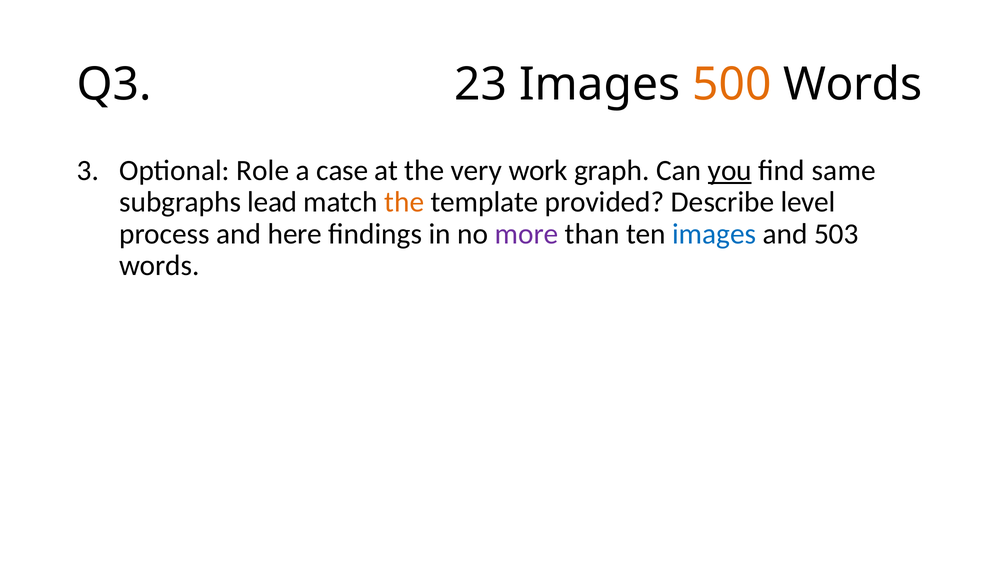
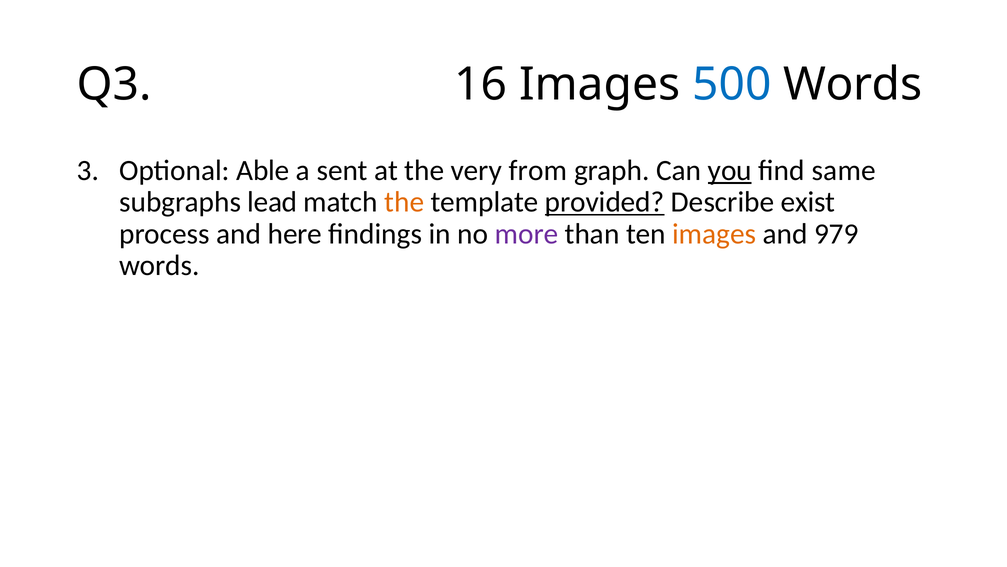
23: 23 -> 16
500 colour: orange -> blue
Role: Role -> Able
case: case -> sent
work: work -> from
provided underline: none -> present
level: level -> exist
images at (714, 234) colour: blue -> orange
503: 503 -> 979
